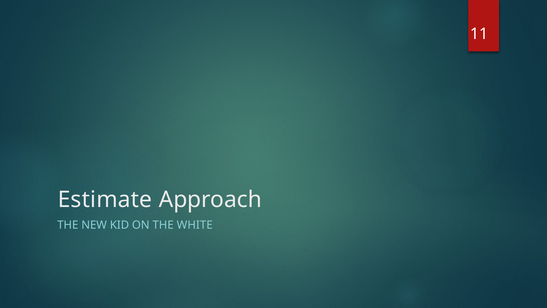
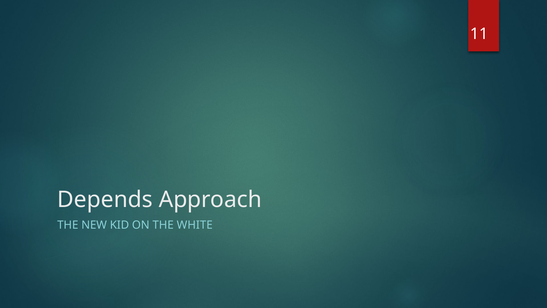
Estimate: Estimate -> Depends
